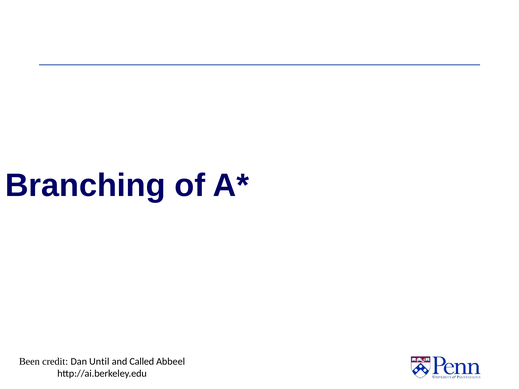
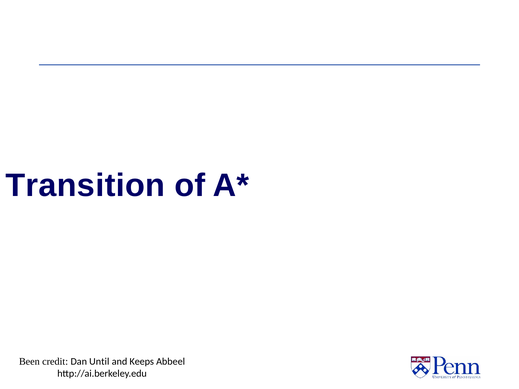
Branching: Branching -> Transition
Called: Called -> Keeps
